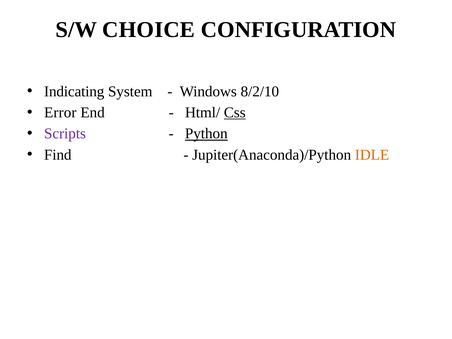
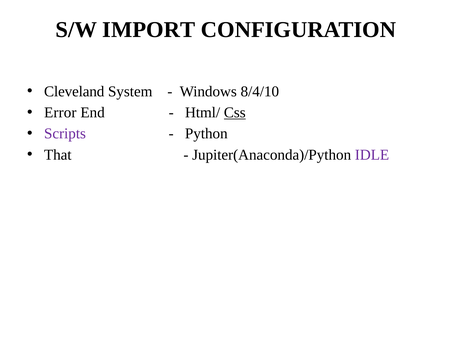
CHOICE: CHOICE -> IMPORT
Indicating: Indicating -> Cleveland
8/2/10: 8/2/10 -> 8/4/10
Python underline: present -> none
Find: Find -> That
IDLE colour: orange -> purple
